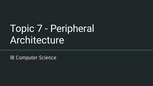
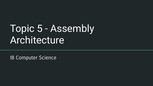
7: 7 -> 5
Peripheral: Peripheral -> Assembly
